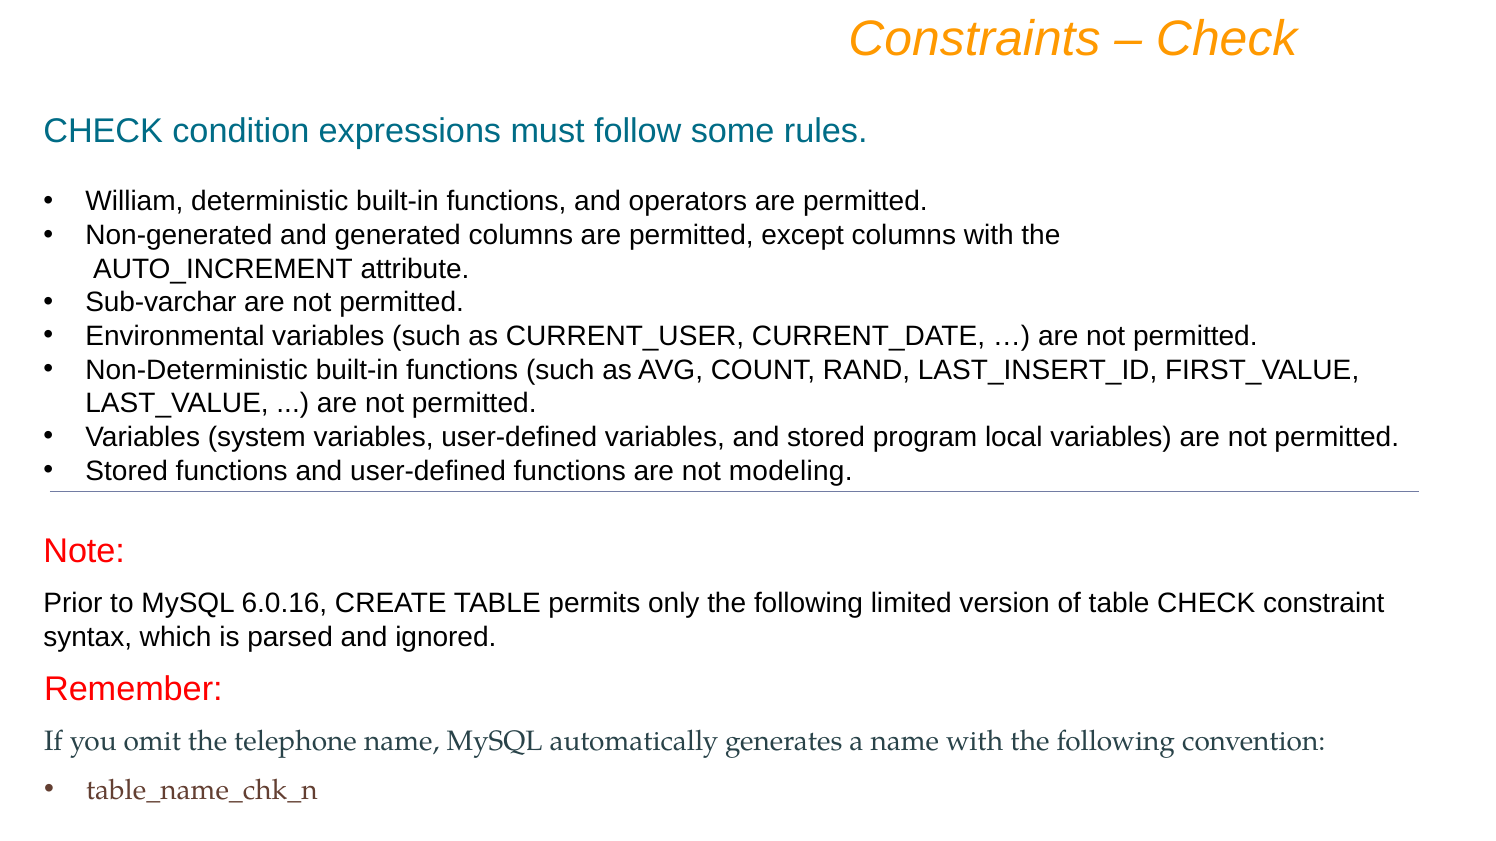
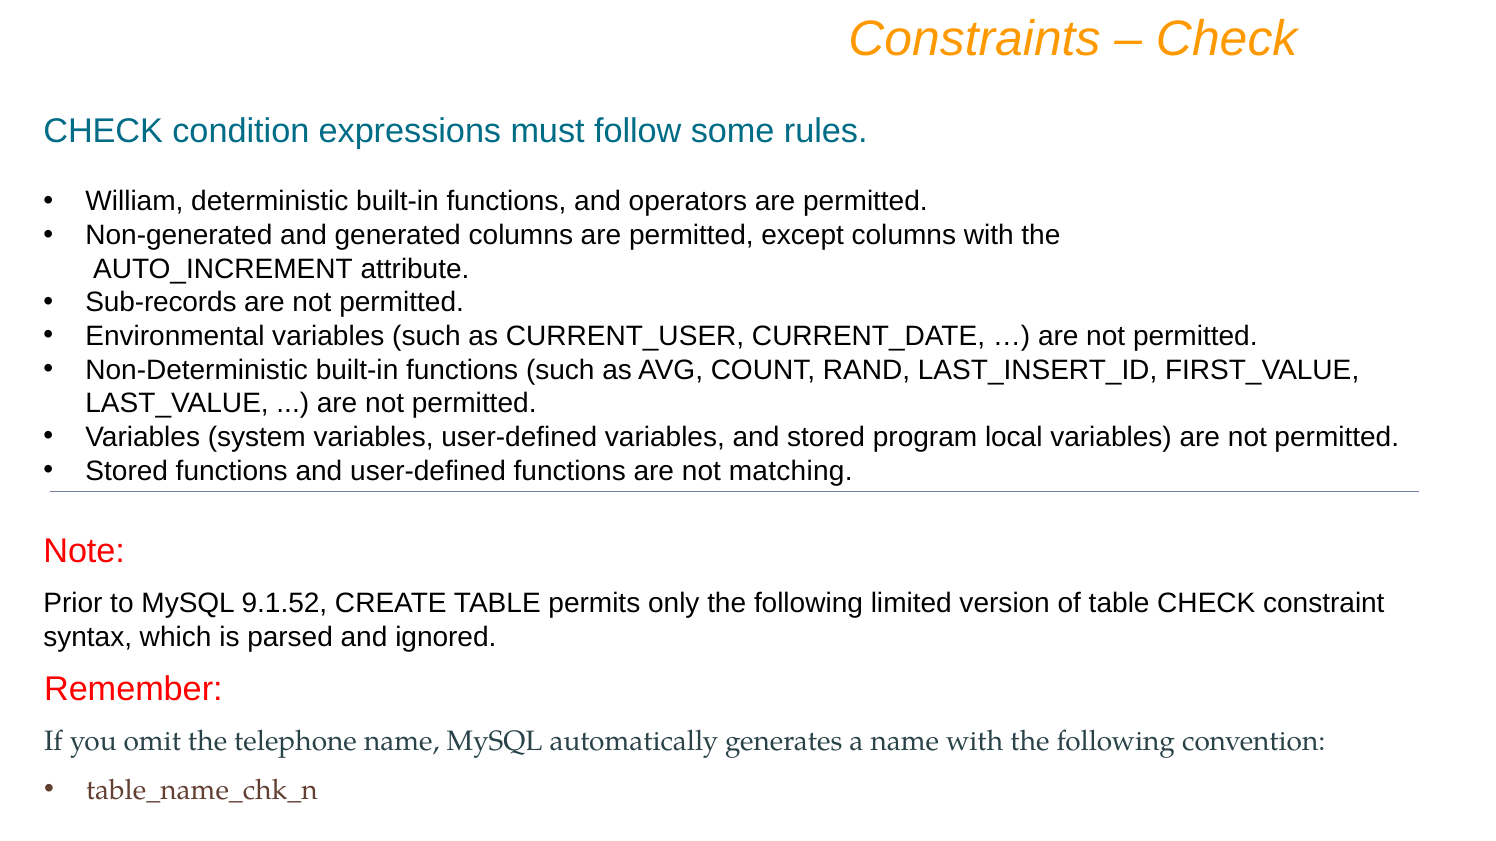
Sub-varchar: Sub-varchar -> Sub-records
modeling: modeling -> matching
6.0.16: 6.0.16 -> 9.1.52
